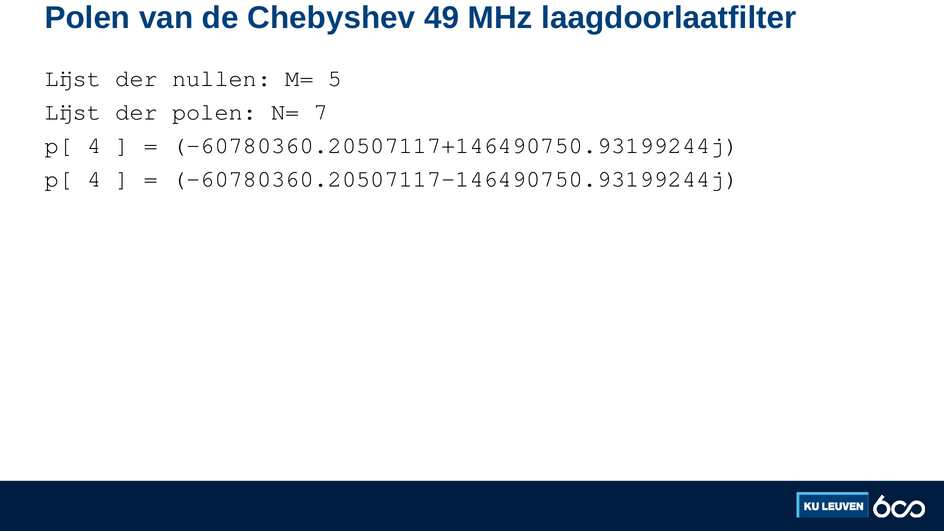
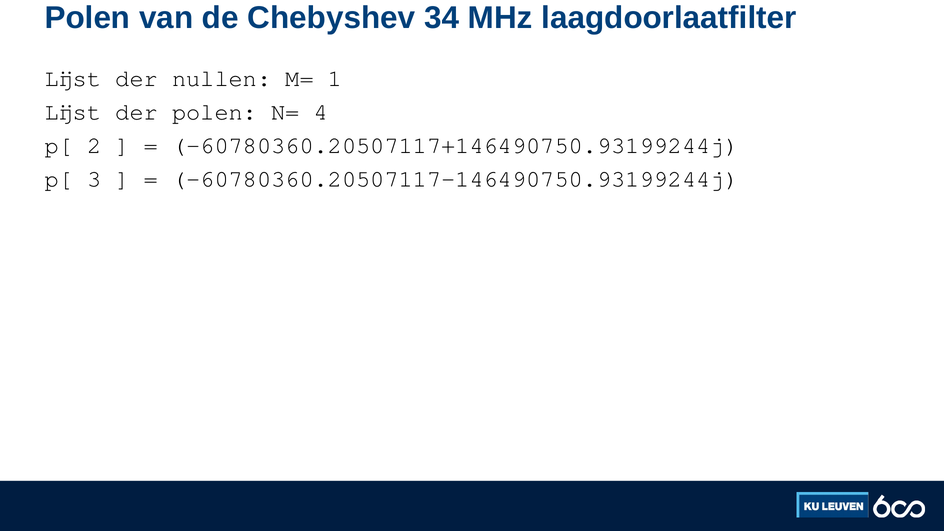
49: 49 -> 34
5: 5 -> 1
7: 7 -> 4
4 at (94, 145): 4 -> 2
4 at (94, 179): 4 -> 3
